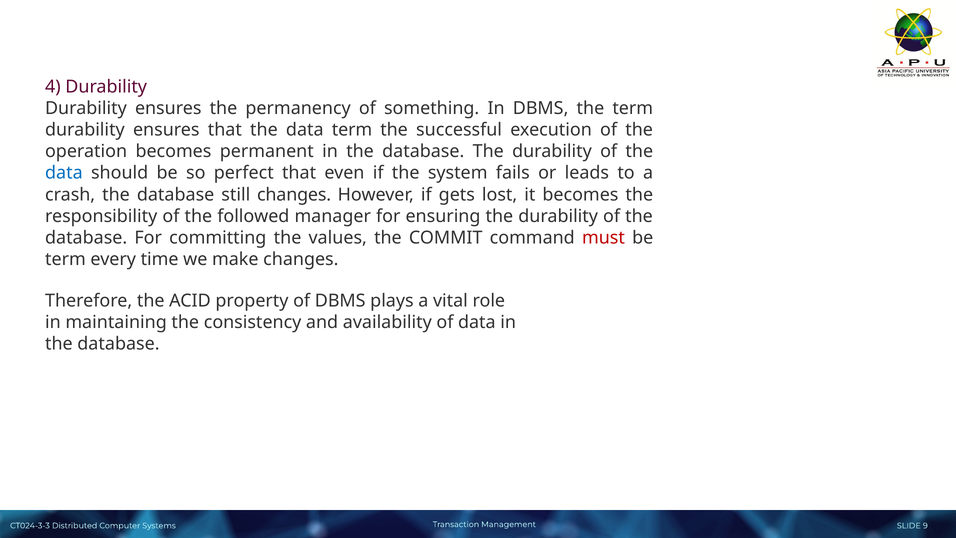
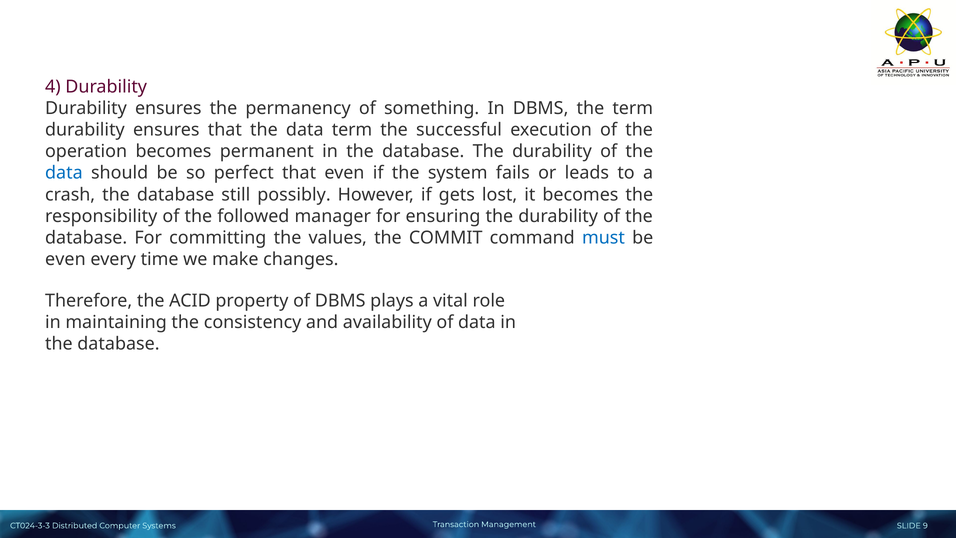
still changes: changes -> possibly
must colour: red -> blue
term at (65, 259): term -> even
